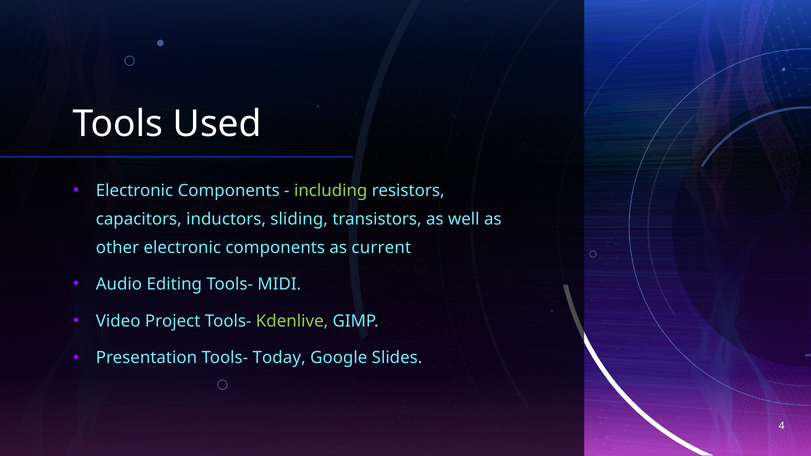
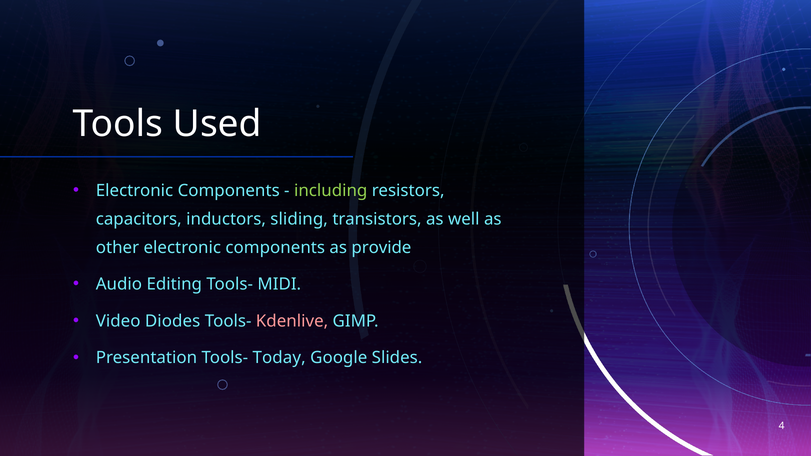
current: current -> provide
Project: Project -> Diodes
Kdenlive colour: light green -> pink
